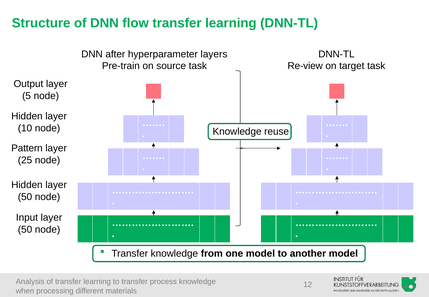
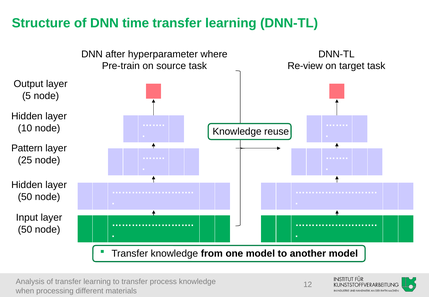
flow: flow -> time
layers: layers -> where
